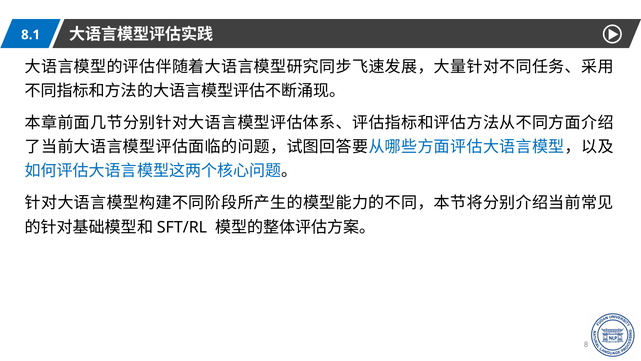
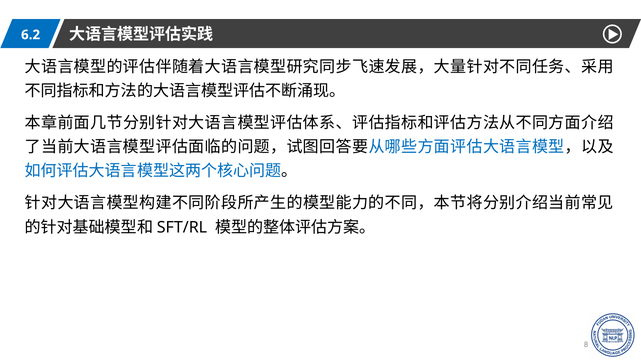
8.1: 8.1 -> 6.2
